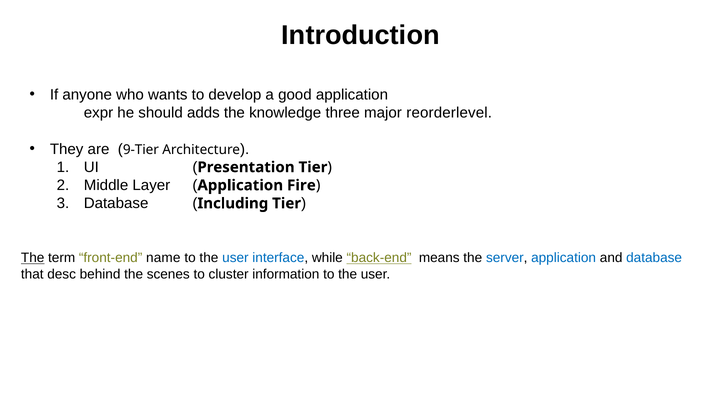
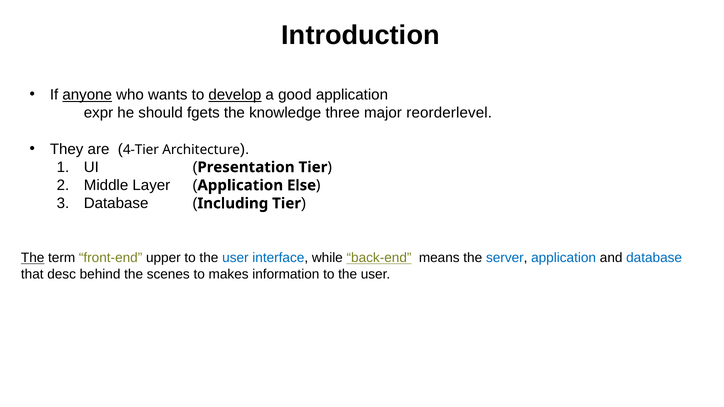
anyone underline: none -> present
develop underline: none -> present
adds: adds -> fgets
9-Tier: 9-Tier -> 4-Tier
Fire: Fire -> Else
name: name -> upper
cluster: cluster -> makes
